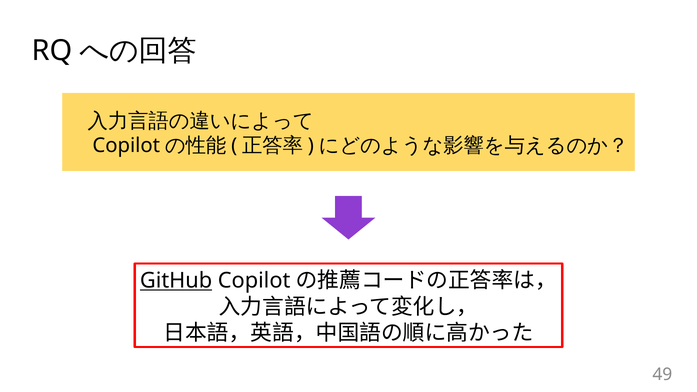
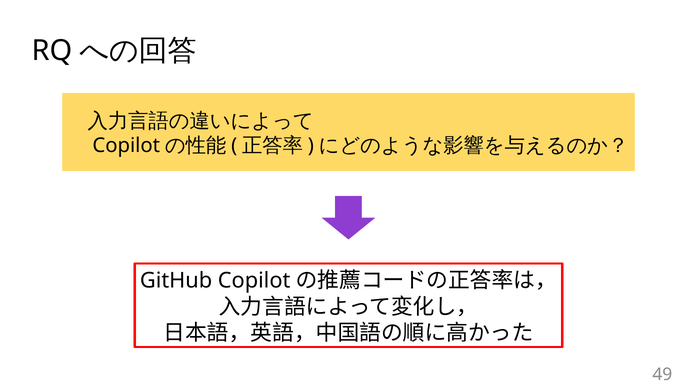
GitHub underline: present -> none
